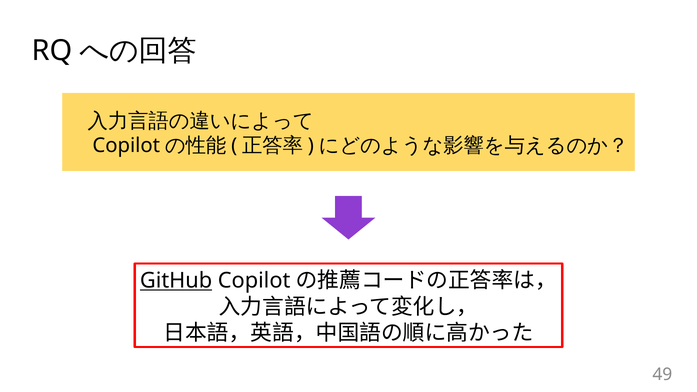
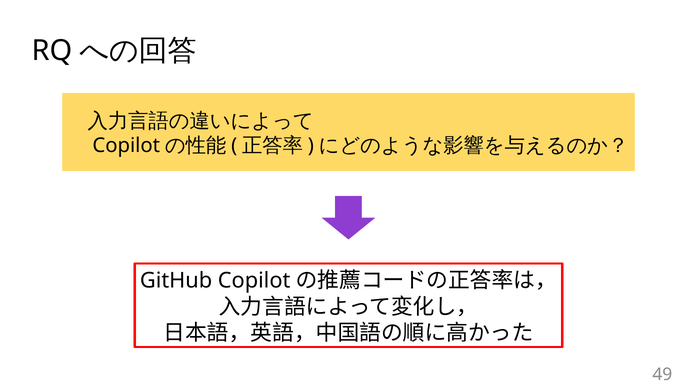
GitHub underline: present -> none
